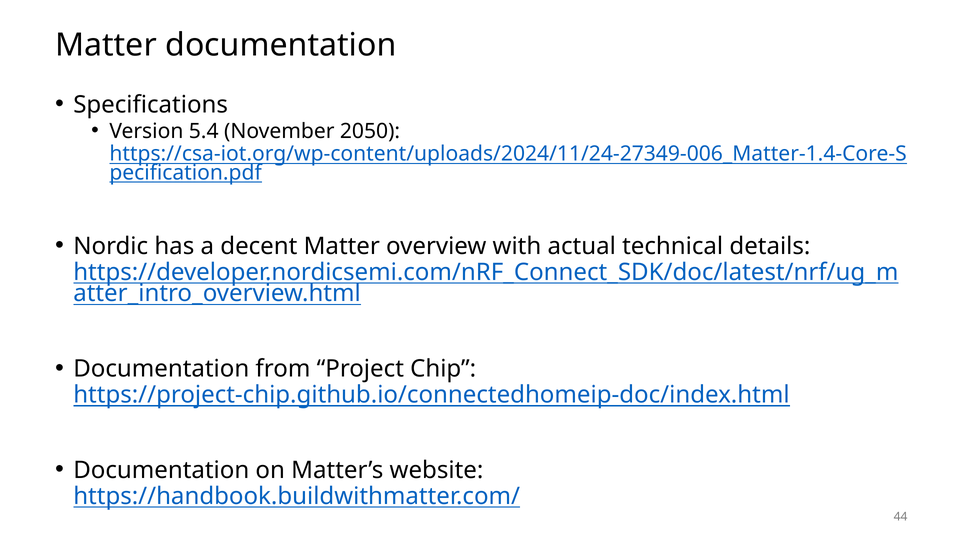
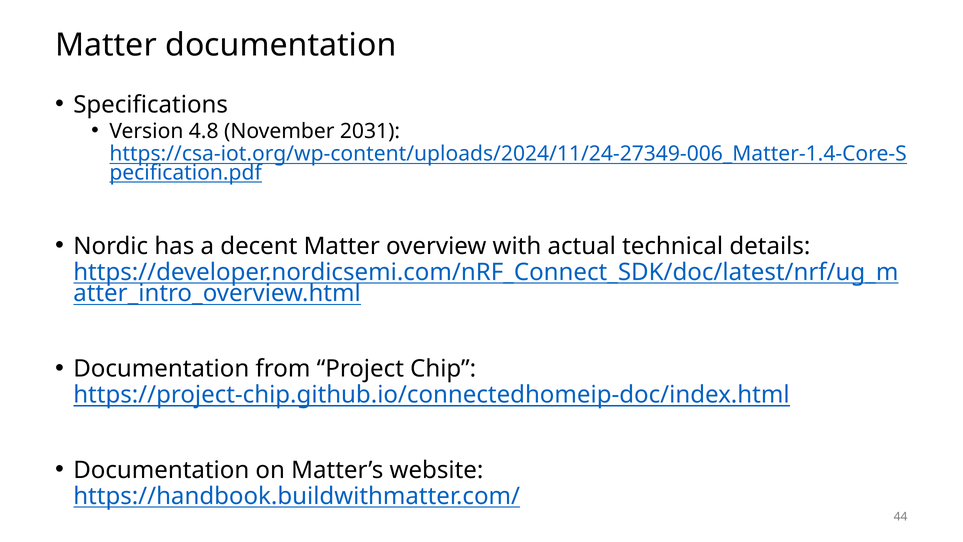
5.4: 5.4 -> 4.8
2050: 2050 -> 2031
